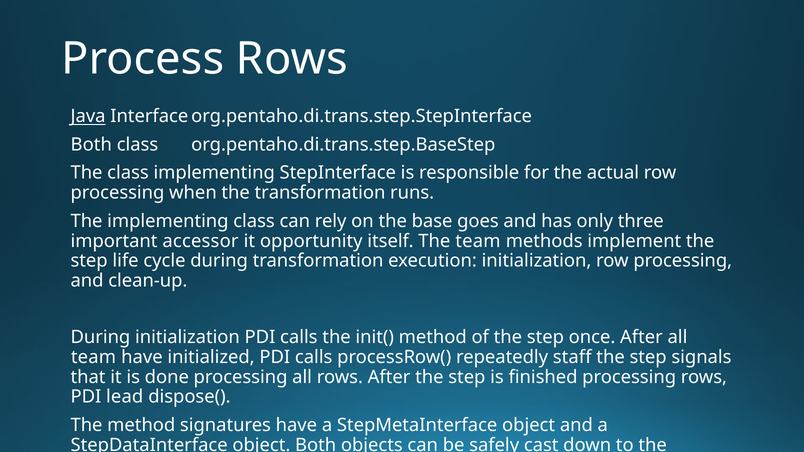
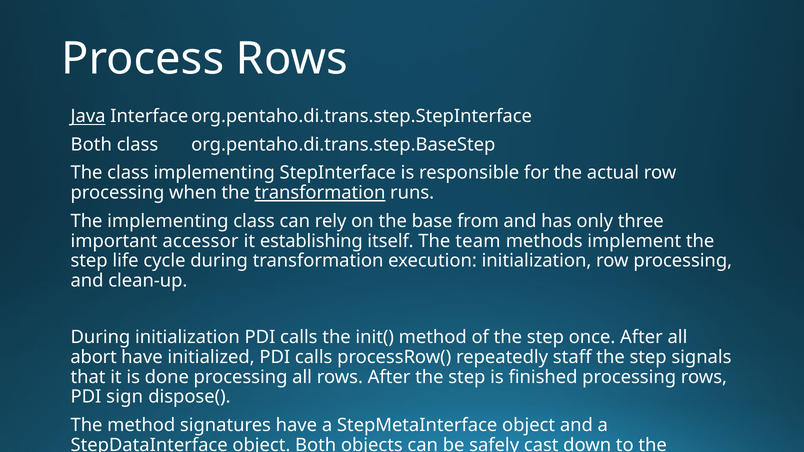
transformation at (320, 193) underline: none -> present
goes: goes -> from
opportunity: opportunity -> establishing
team at (93, 357): team -> abort
lead: lead -> sign
